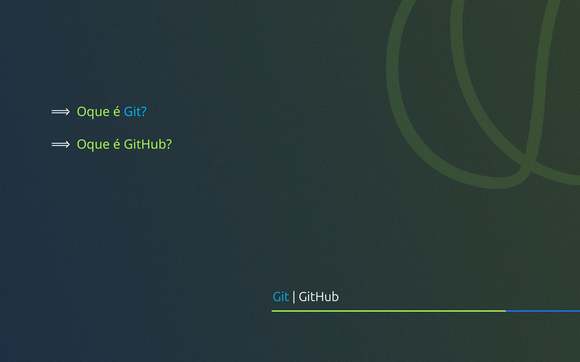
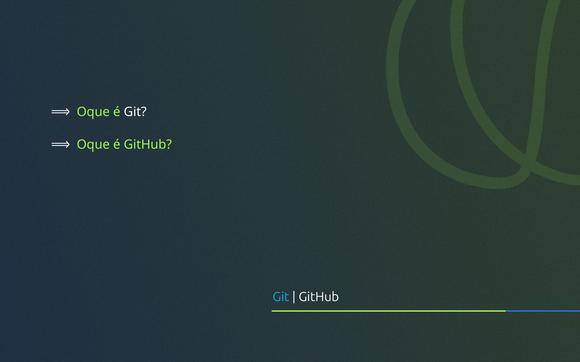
Git at (135, 112) colour: light blue -> white
